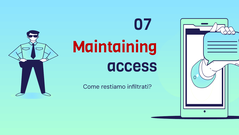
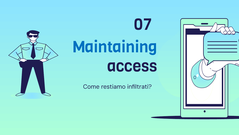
Maintaining colour: red -> blue
